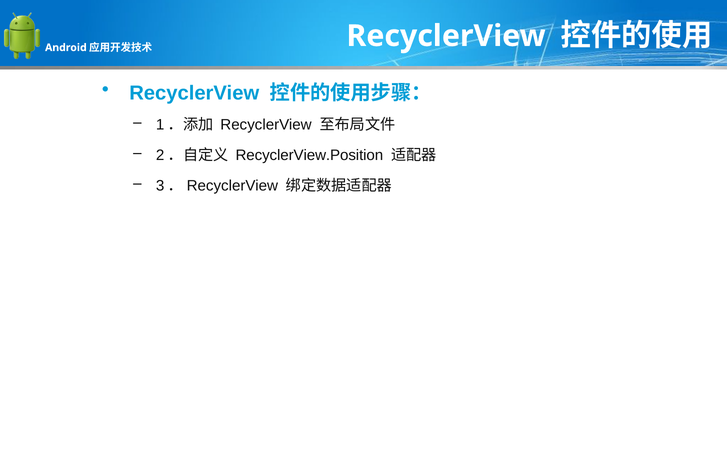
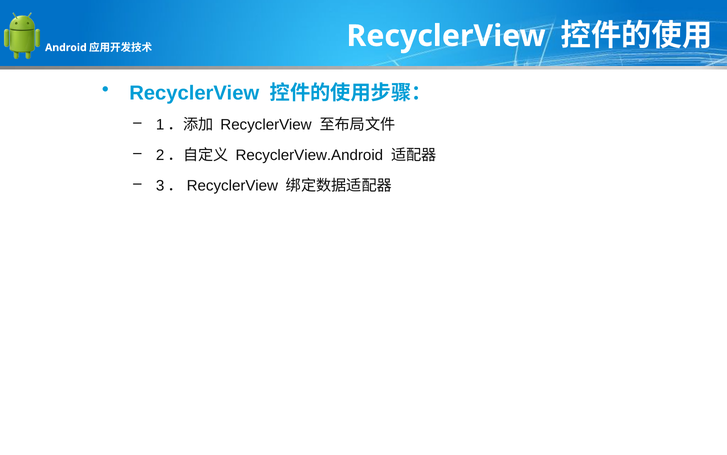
RecyclerView.Position: RecyclerView.Position -> RecyclerView.Android
